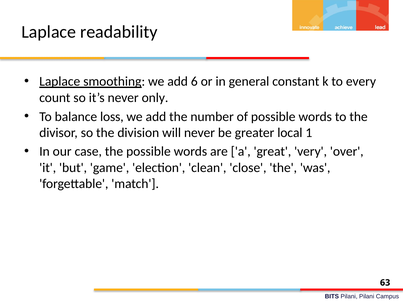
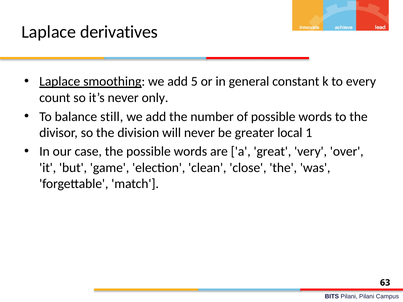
readability: readability -> derivatives
6: 6 -> 5
loss: loss -> still
